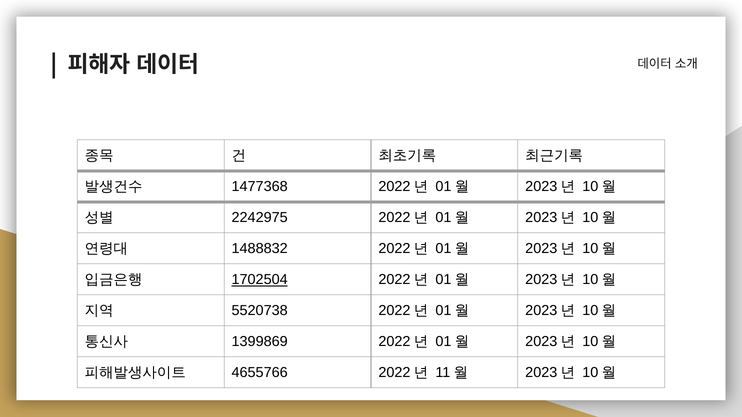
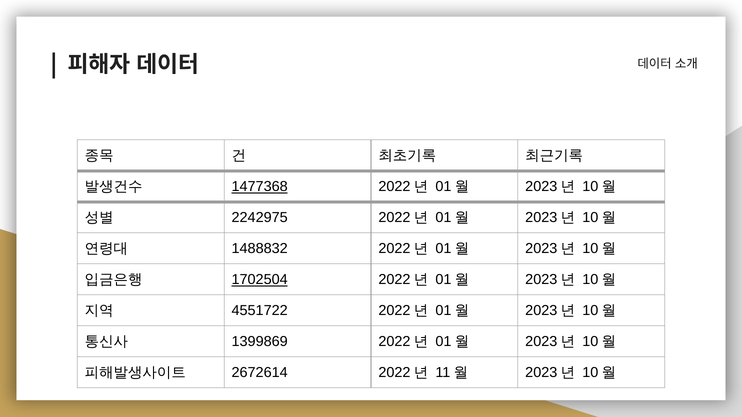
1477368 underline: none -> present
5520738: 5520738 -> 4551722
4655766: 4655766 -> 2672614
